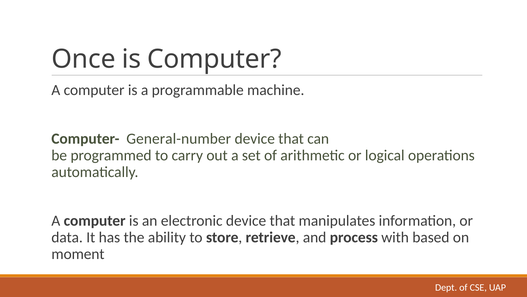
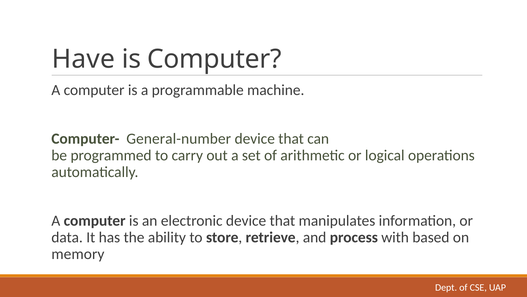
Once: Once -> Have
moment: moment -> memory
